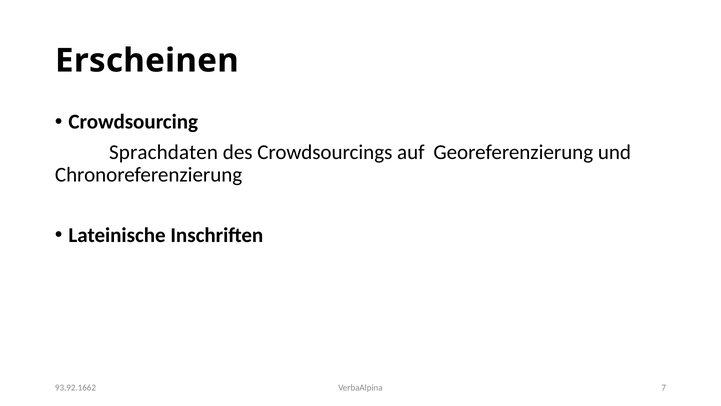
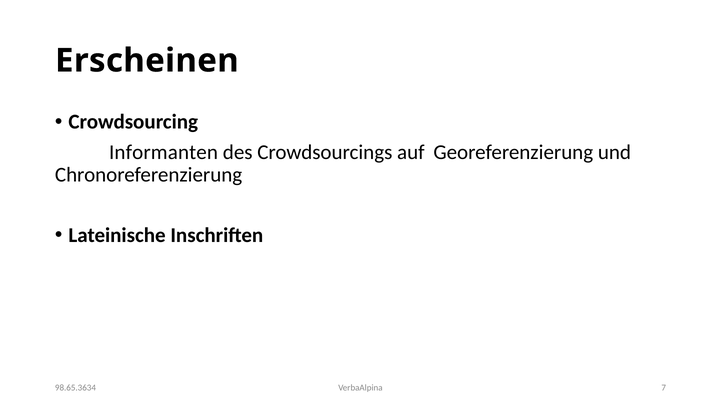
Sprachdaten: Sprachdaten -> Informanten
93.92.1662: 93.92.1662 -> 98.65.3634
